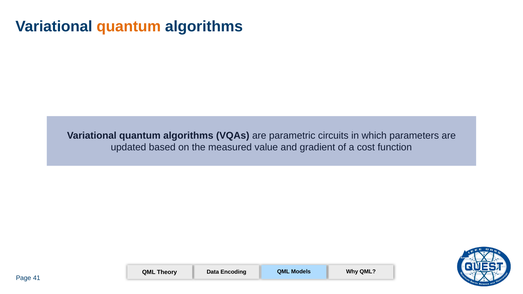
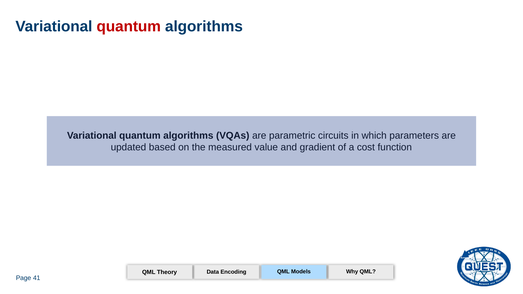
quantum at (129, 26) colour: orange -> red
